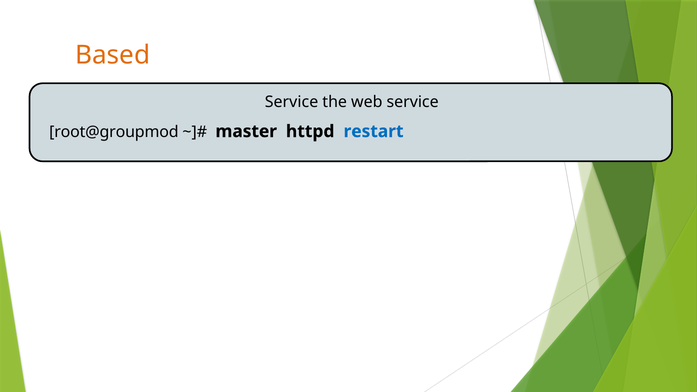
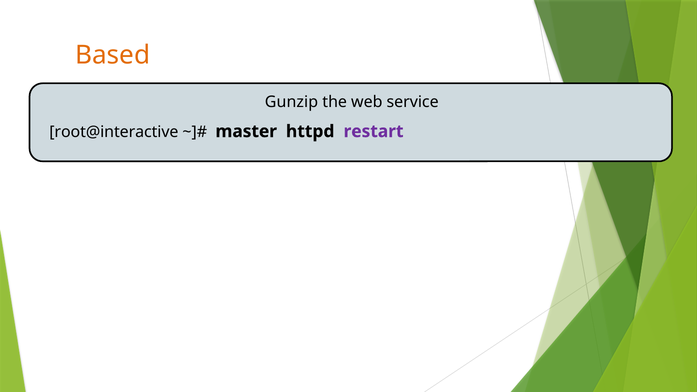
Service at (292, 102): Service -> Gunzip
root@groupmod: root@groupmod -> root@interactive
restart colour: blue -> purple
